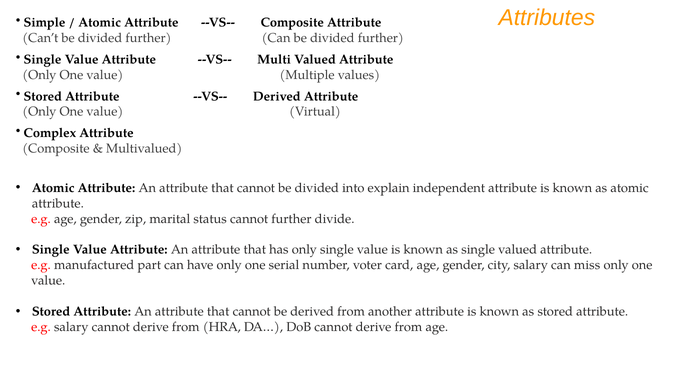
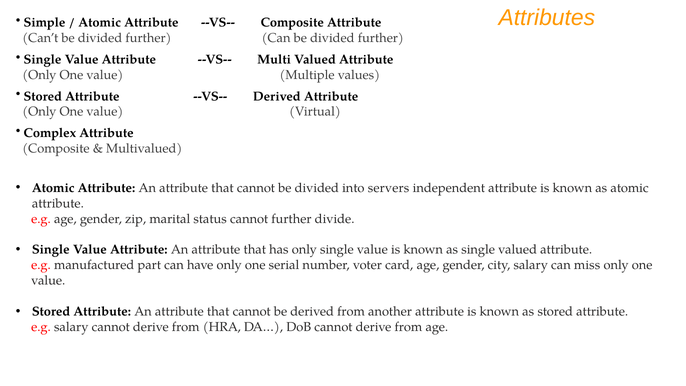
explain: explain -> servers
